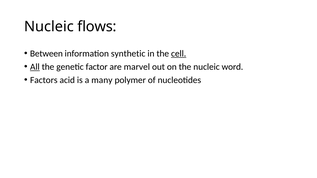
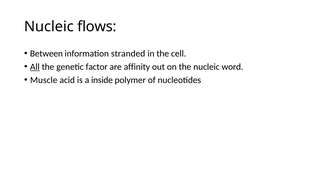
synthetic: synthetic -> stranded
cell underline: present -> none
marvel: marvel -> affinity
Factors: Factors -> Muscle
many: many -> inside
